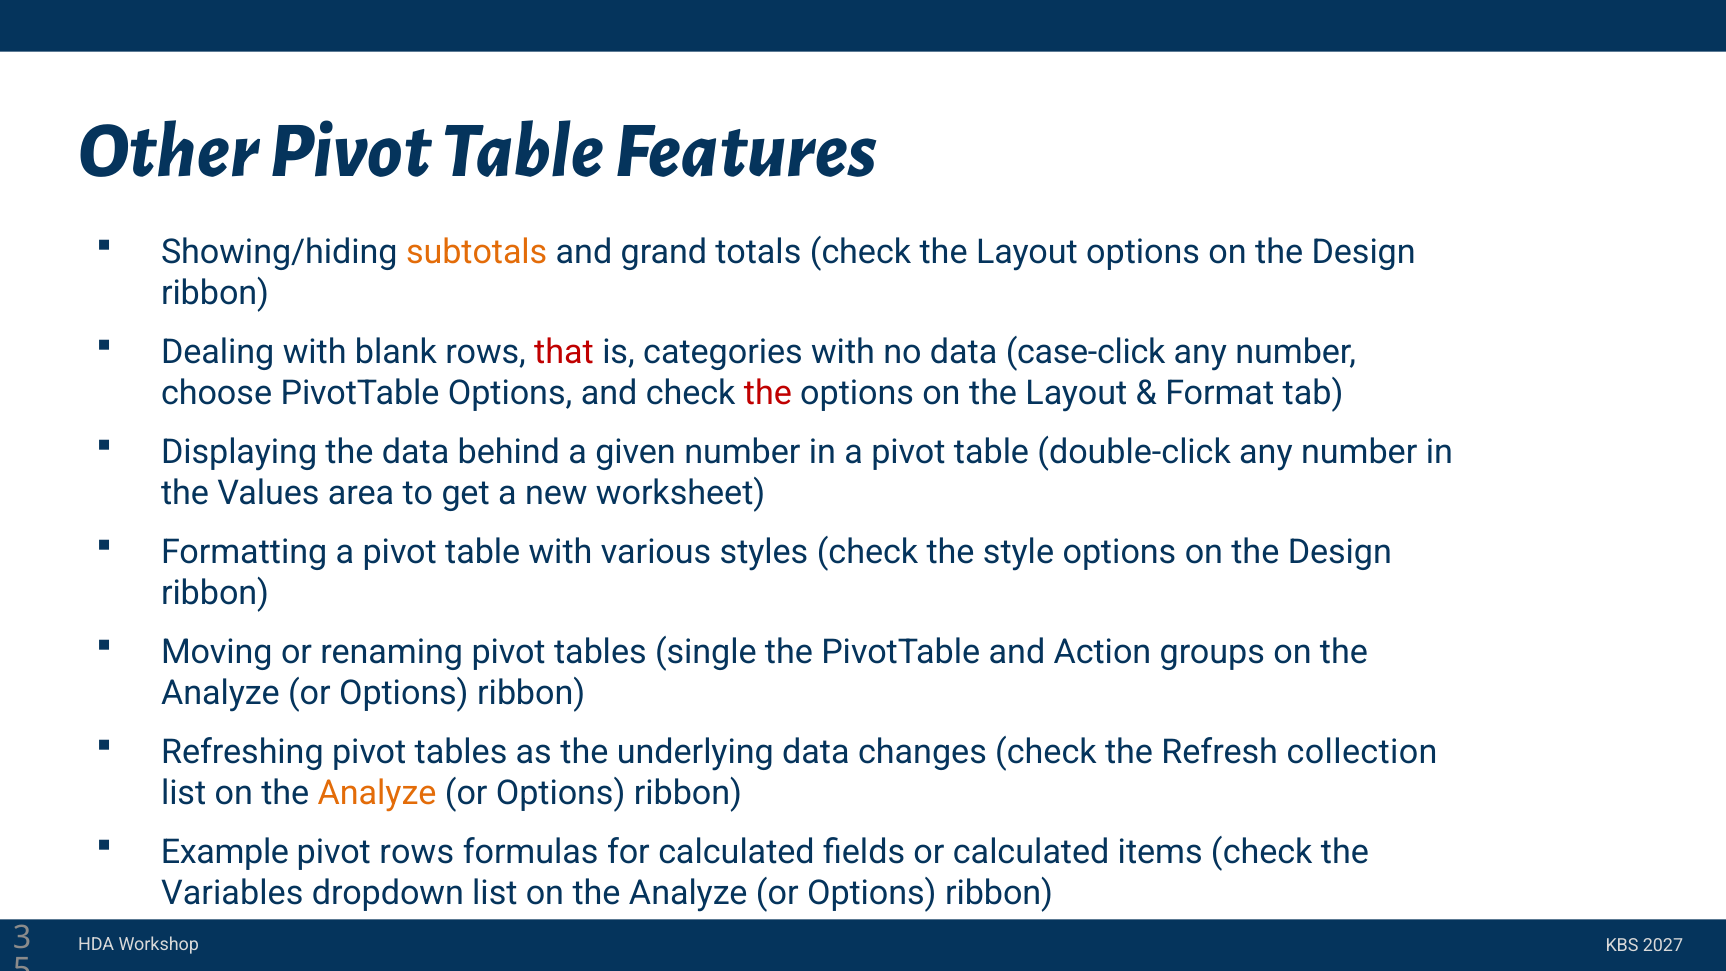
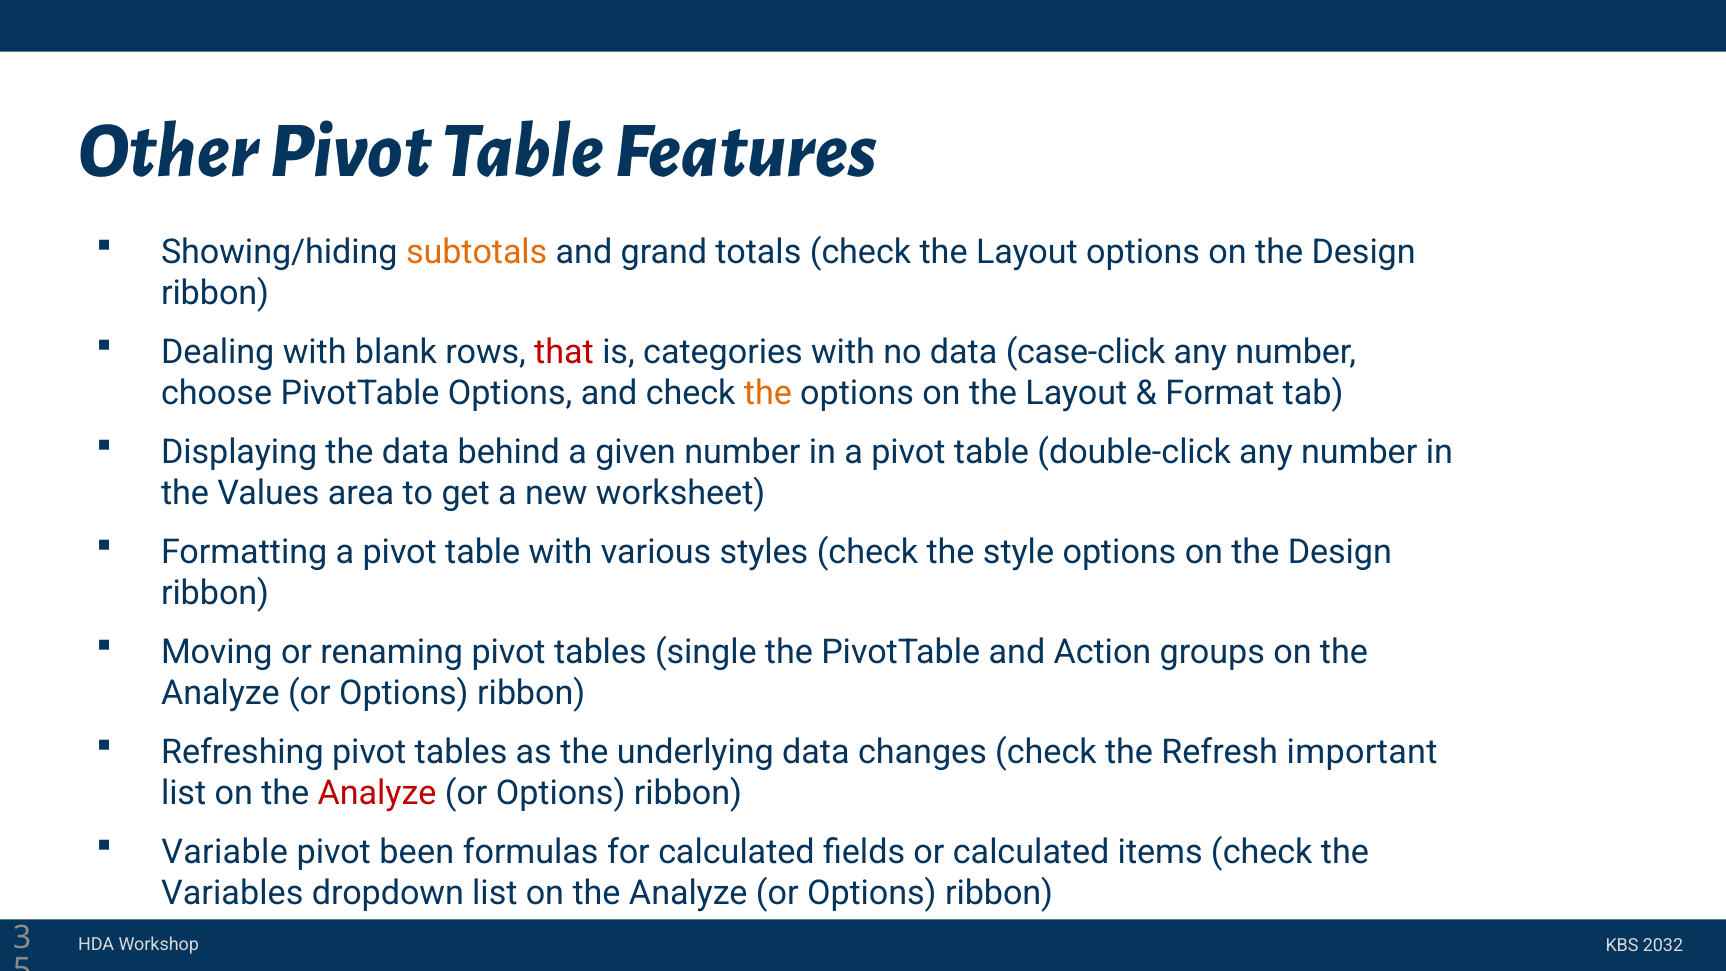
the at (768, 393) colour: red -> orange
collection: collection -> important
Analyze at (377, 793) colour: orange -> red
Example: Example -> Variable
pivot rows: rows -> been
2027: 2027 -> 2032
